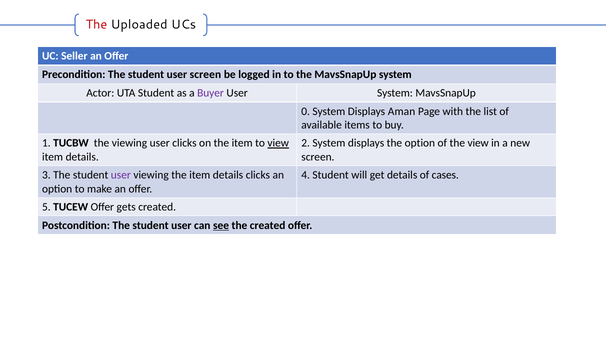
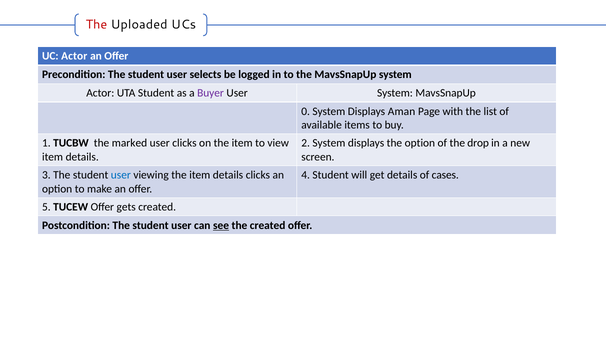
UC Seller: Seller -> Actor
user screen: screen -> selects
the viewing: viewing -> marked
view at (278, 143) underline: present -> none
the view: view -> drop
user at (121, 175) colour: purple -> blue
